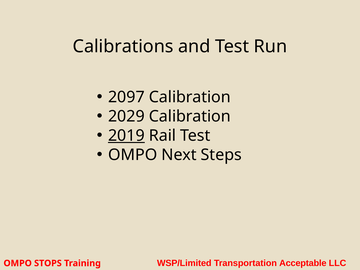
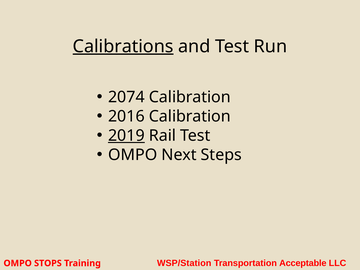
Calibrations underline: none -> present
2097: 2097 -> 2074
2029: 2029 -> 2016
WSP/Limited: WSP/Limited -> WSP/Station
